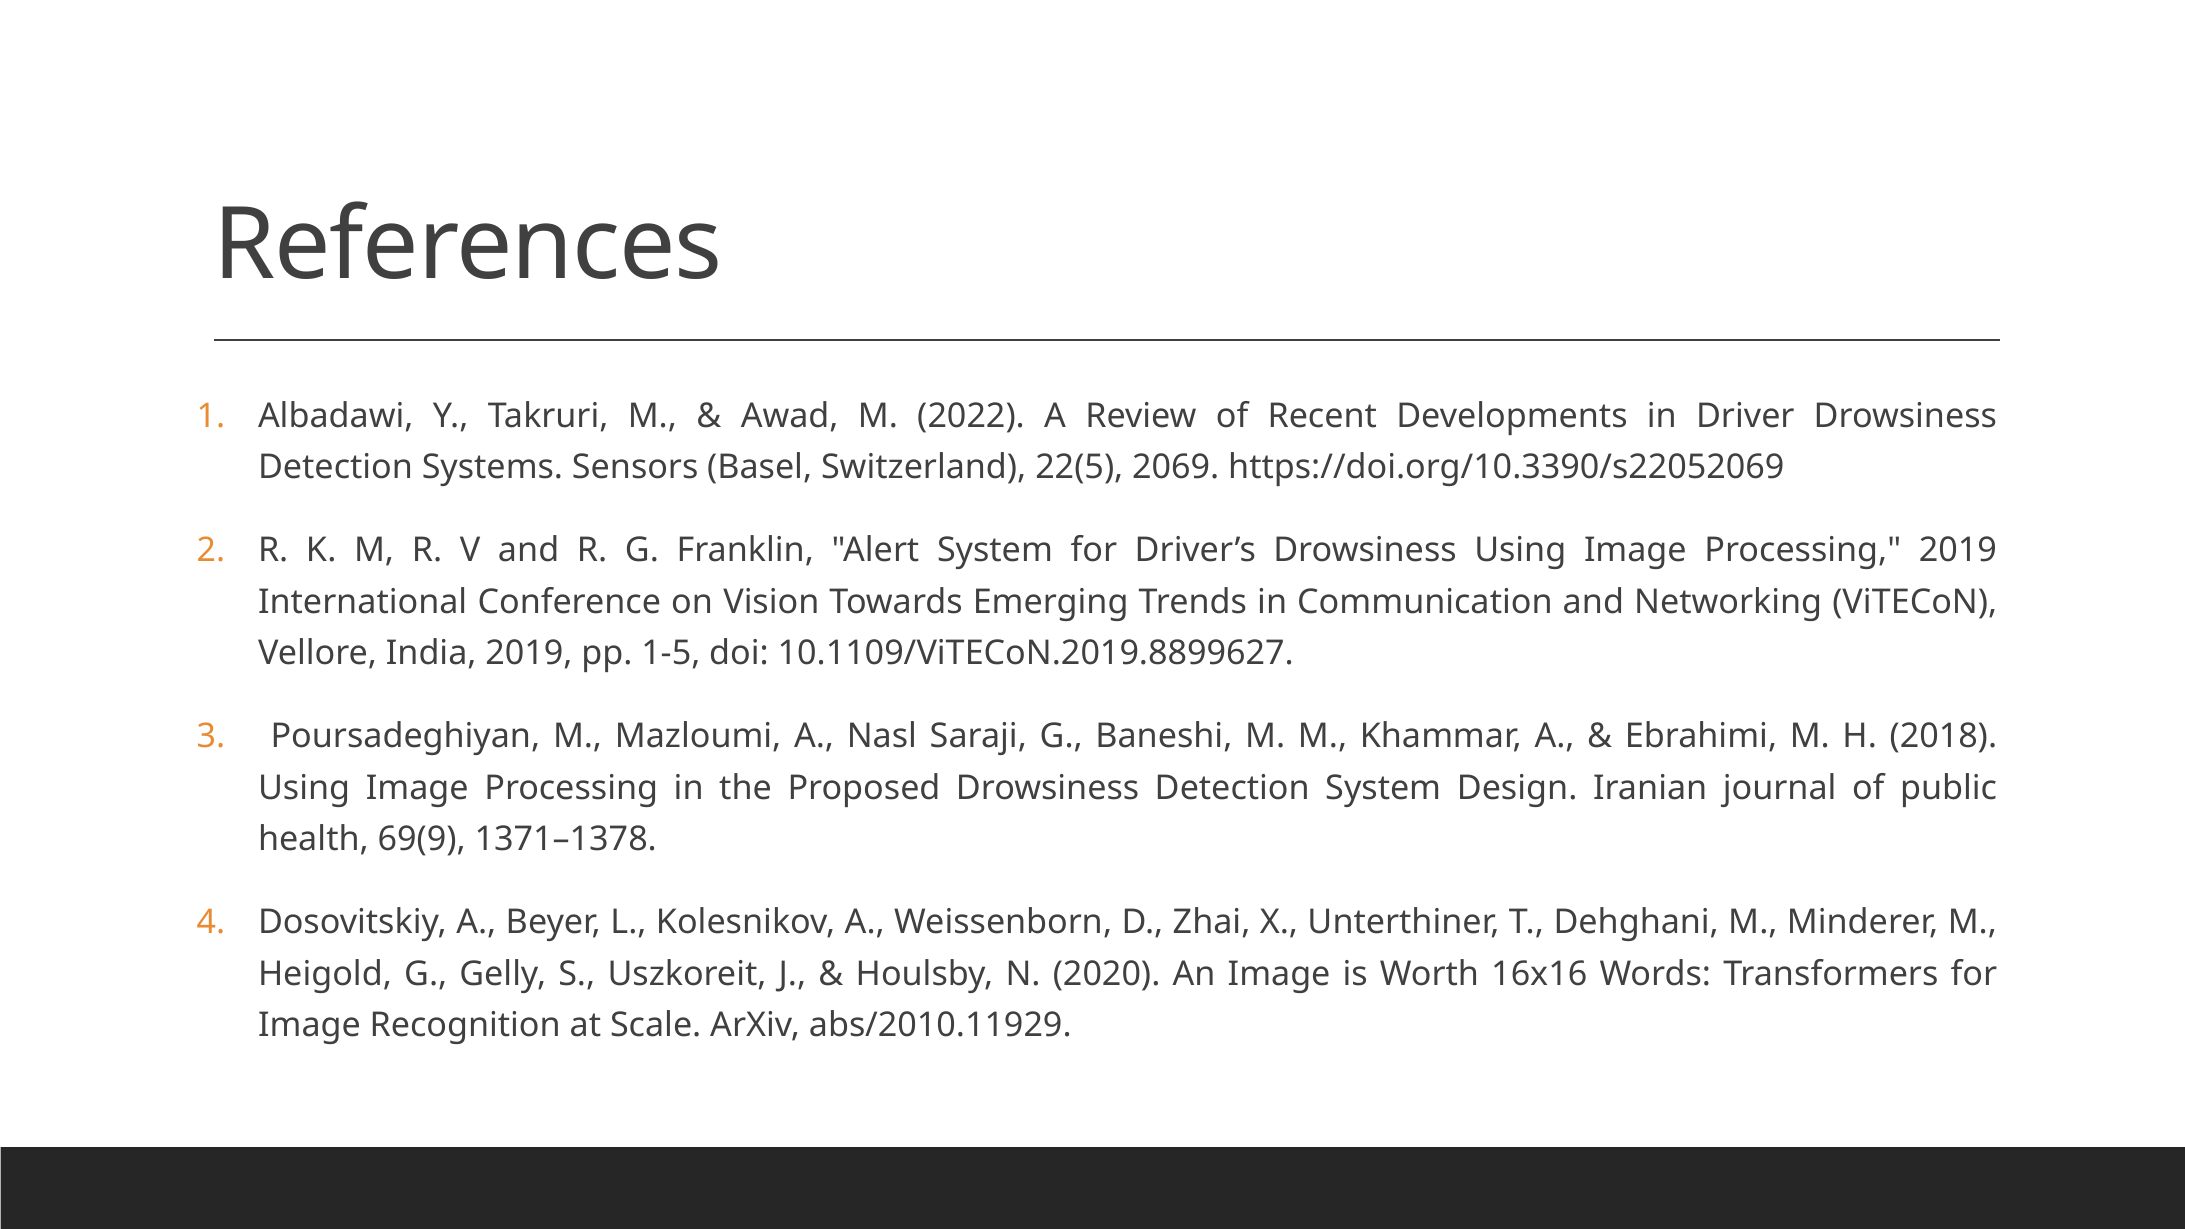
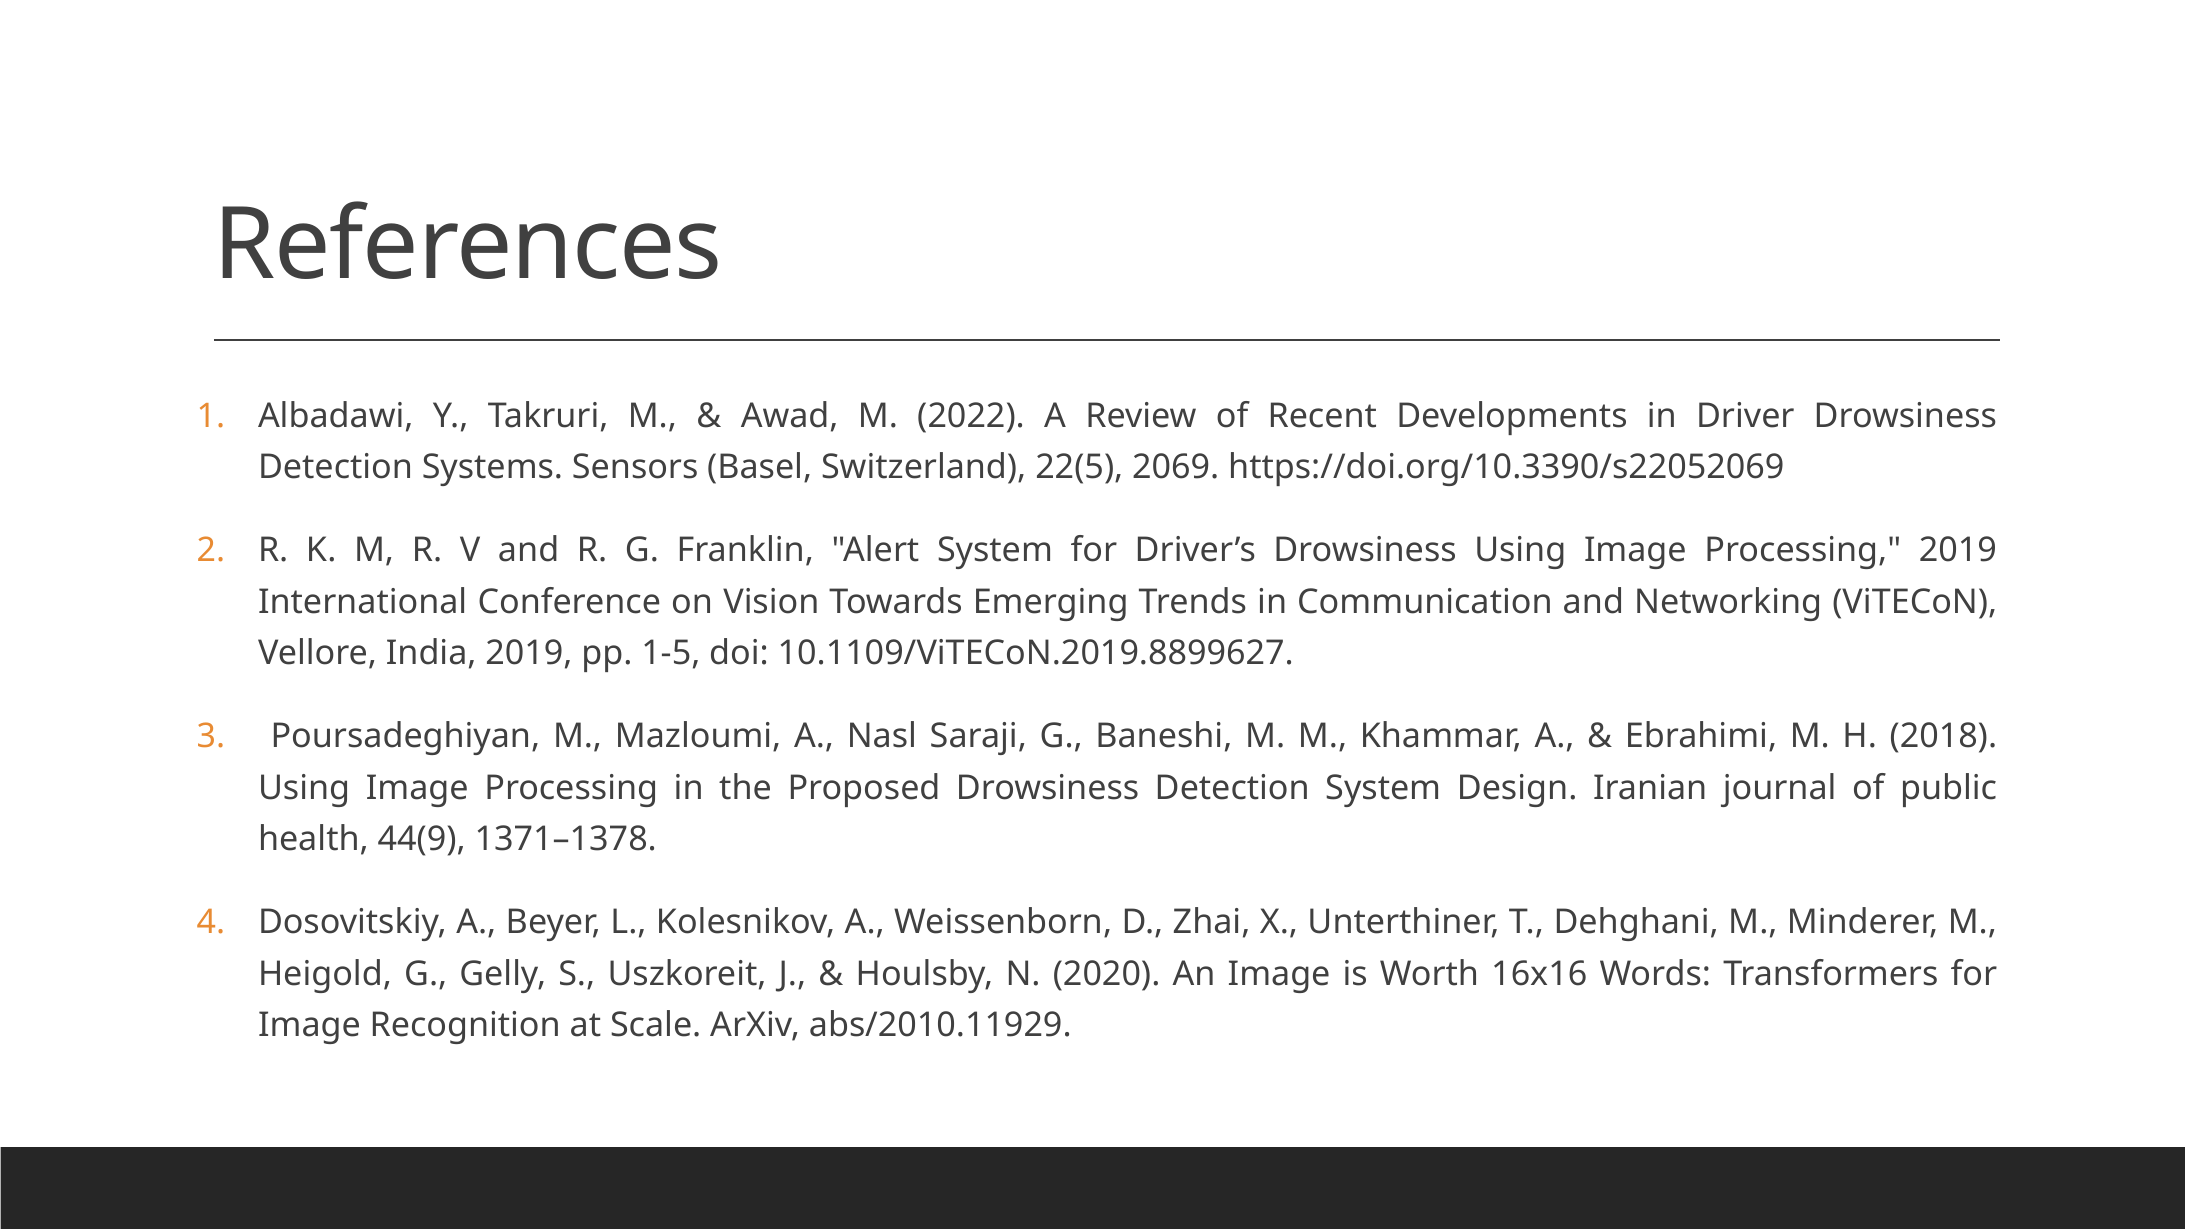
69(9: 69(9 -> 44(9
